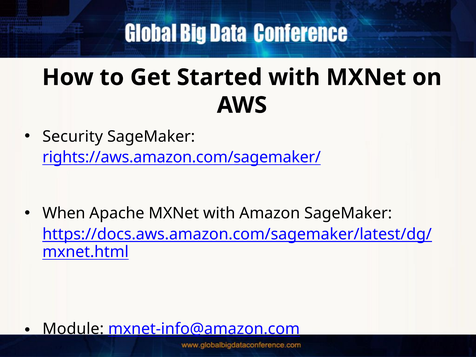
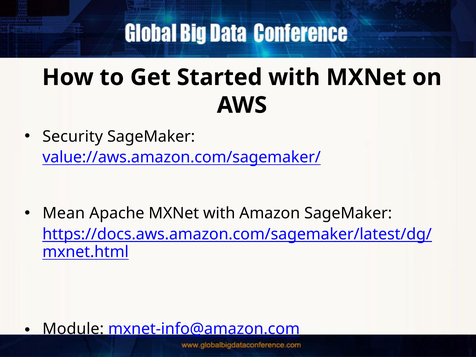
rights://aws.amazon.com/sagemaker/: rights://aws.amazon.com/sagemaker/ -> value://aws.amazon.com/sagemaker/
When: When -> Mean
